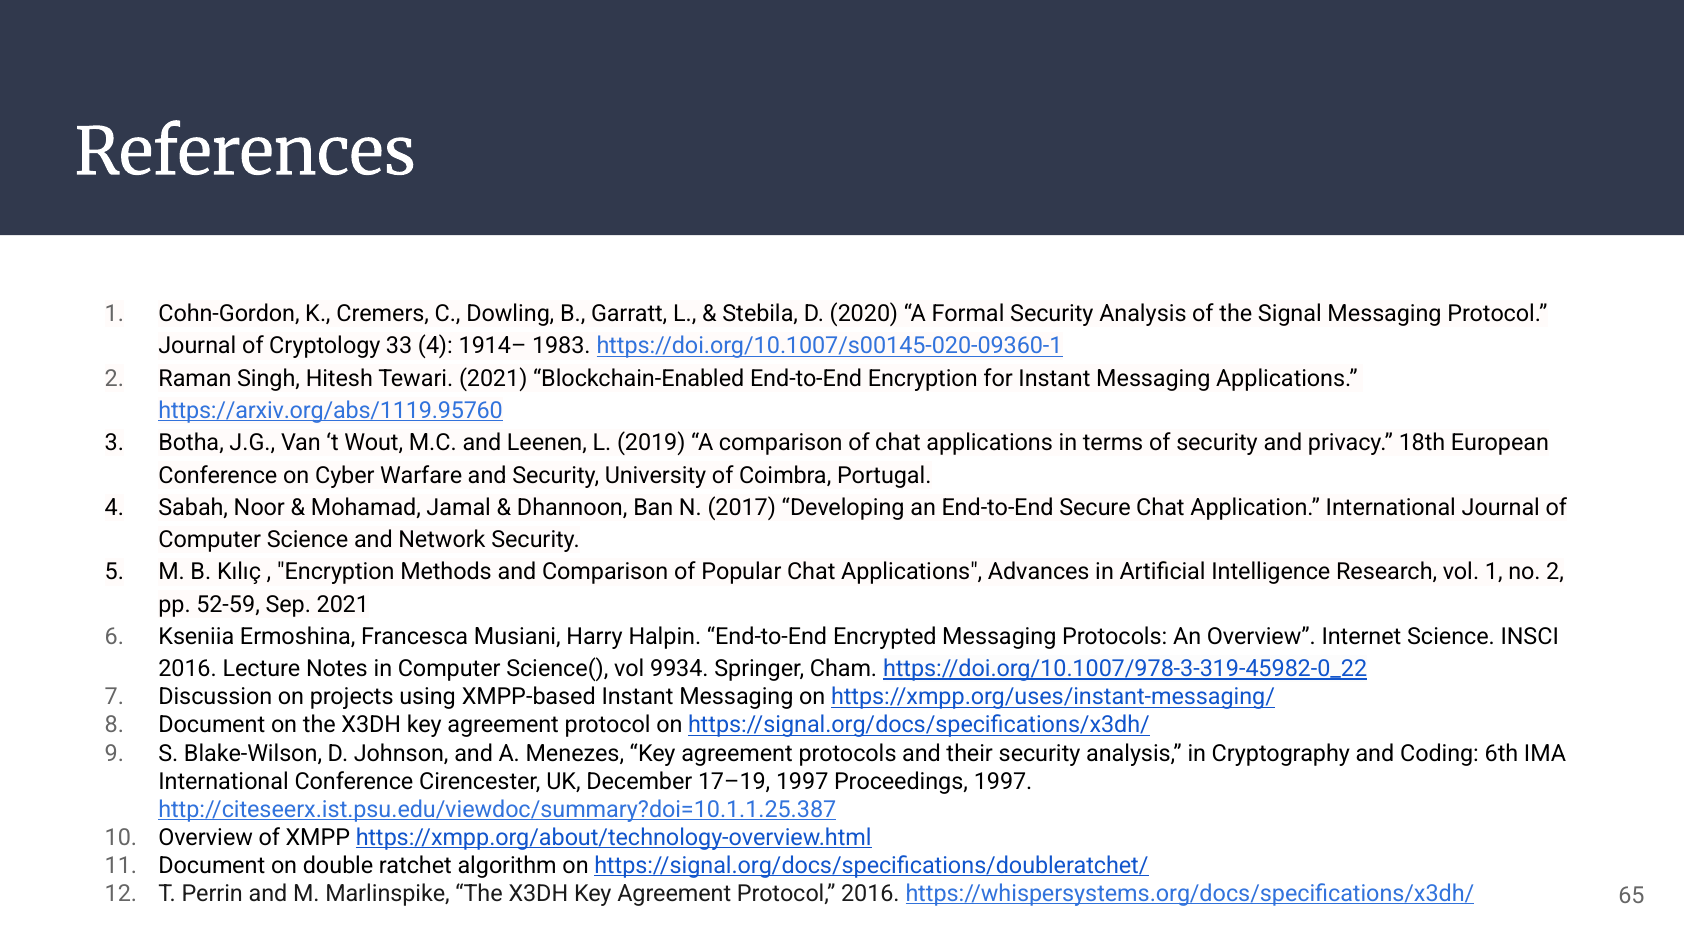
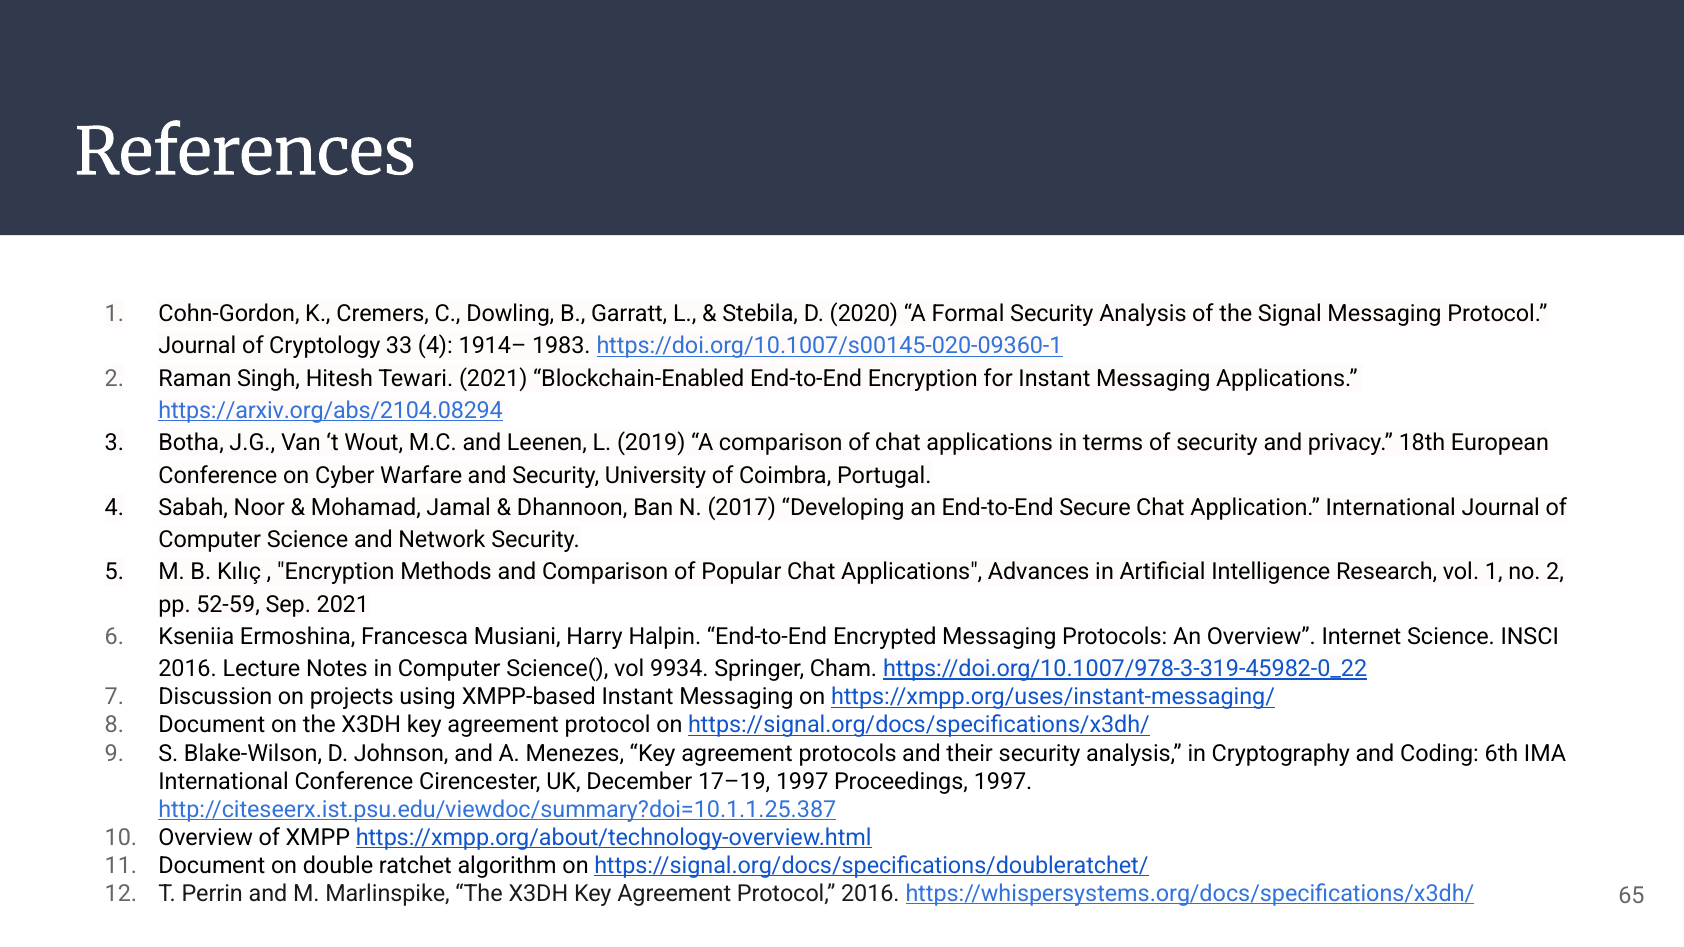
https://arxiv.org/abs/1119.95760: https://arxiv.org/abs/1119.95760 -> https://arxiv.org/abs/2104.08294
